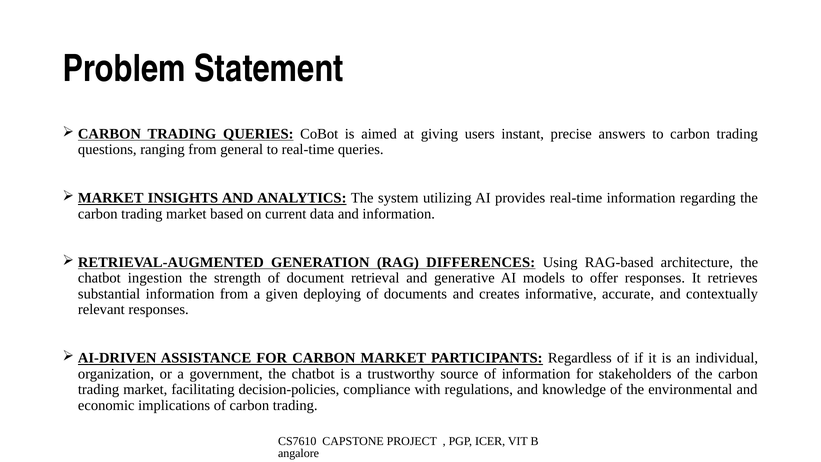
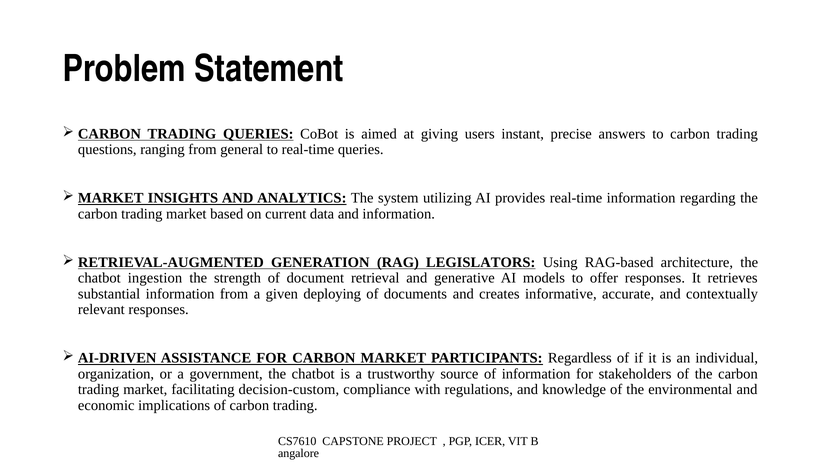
DIFFERENCES: DIFFERENCES -> LEGISLATORS
decision-policies: decision-policies -> decision-custom
